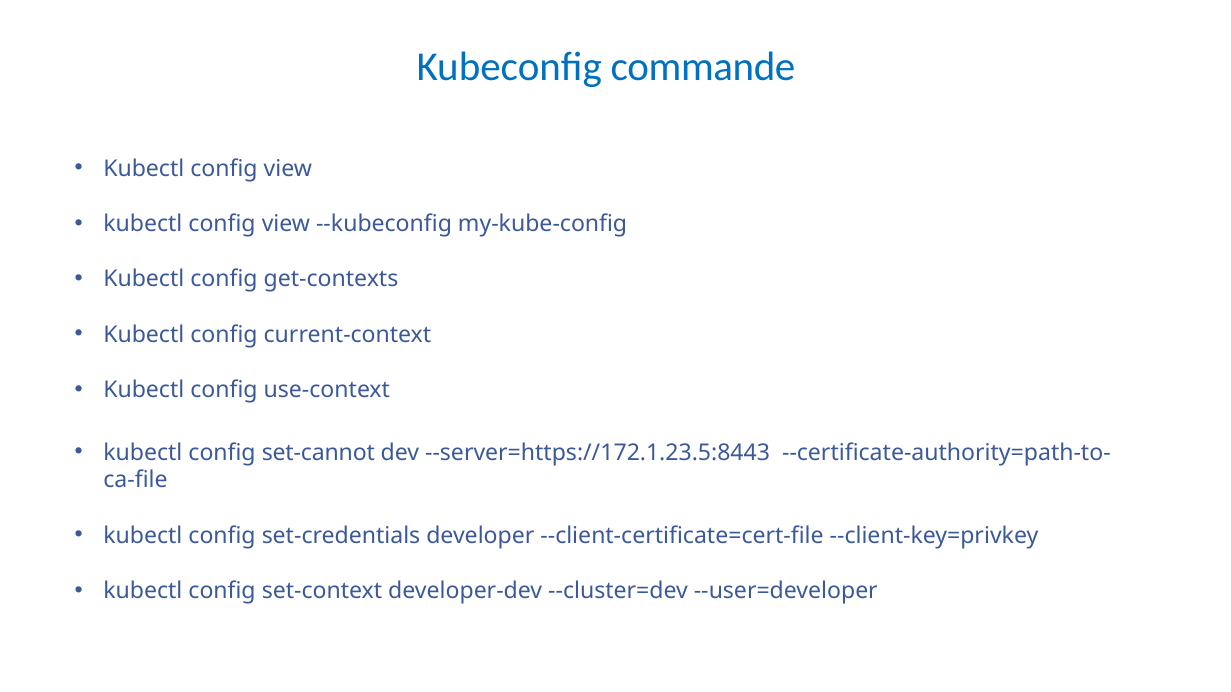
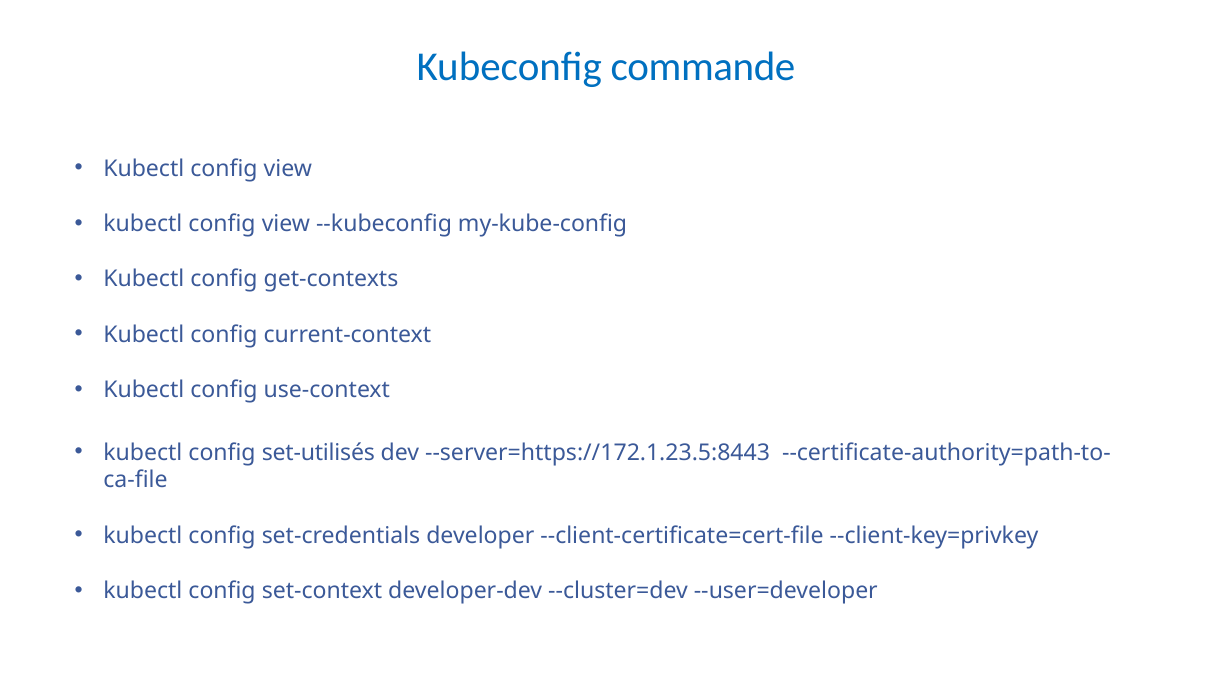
set-cannot: set-cannot -> set-utilisés
